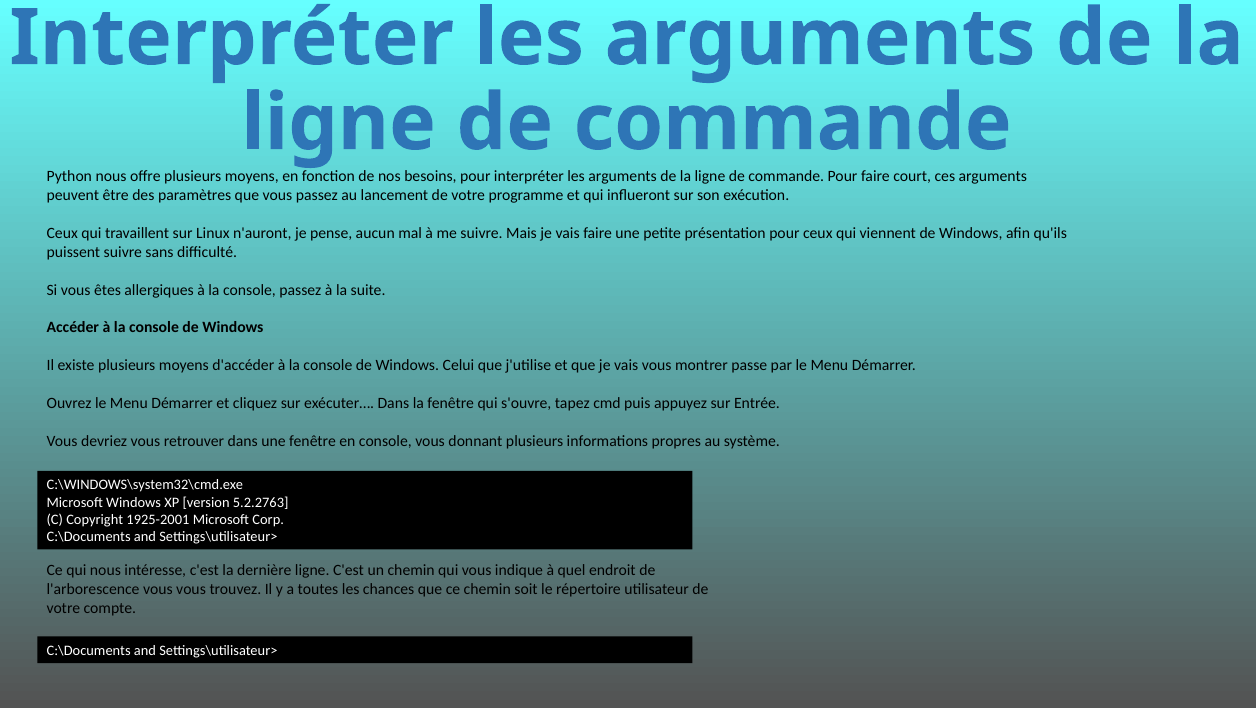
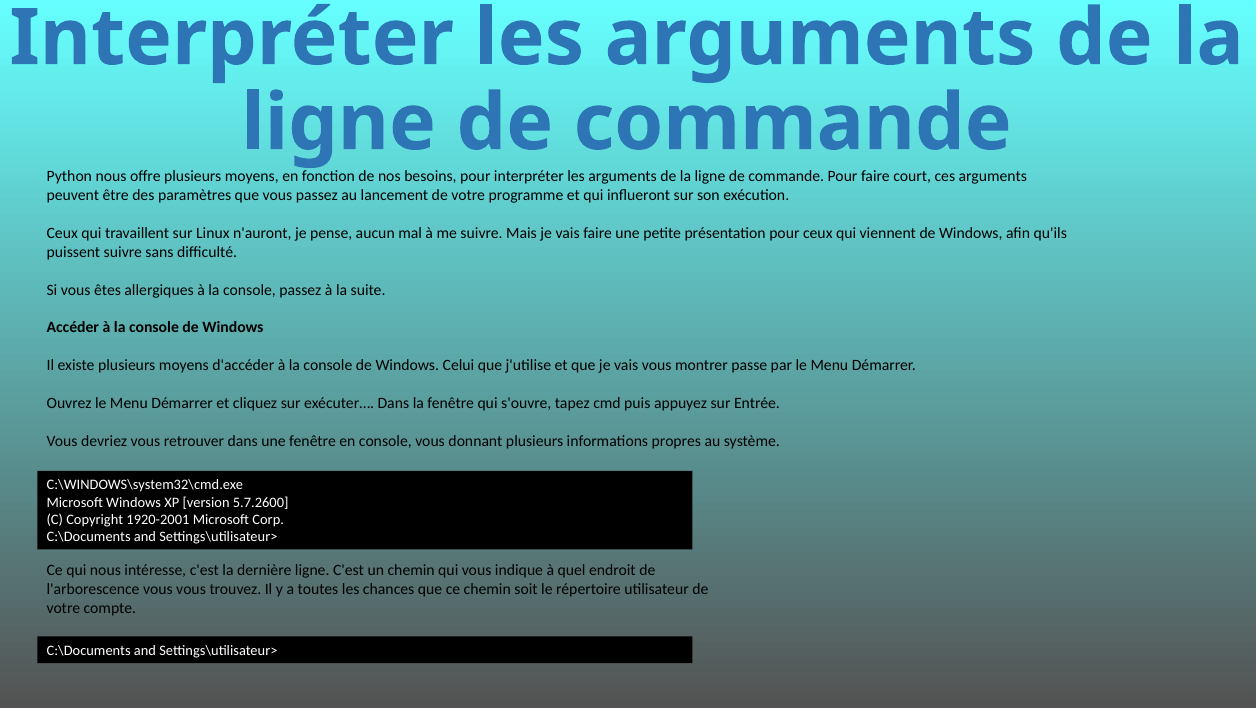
5.2.2763: 5.2.2763 -> 5.7.2600
1925-2001: 1925-2001 -> 1920-2001
